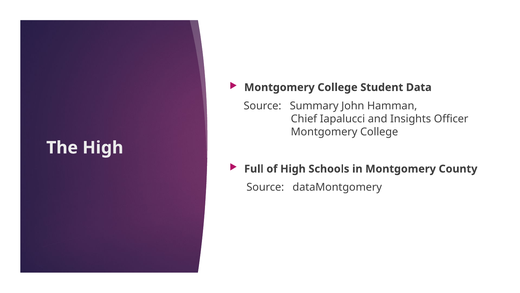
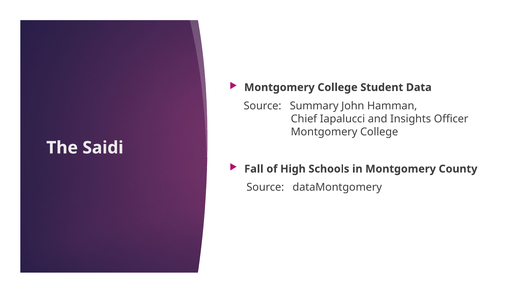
The High: High -> Saidi
Full: Full -> Fall
